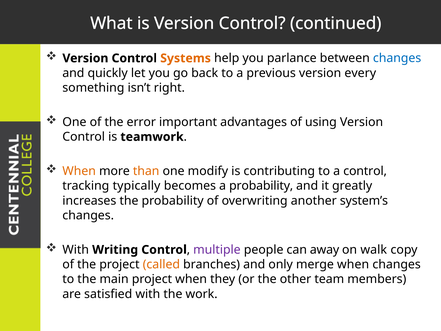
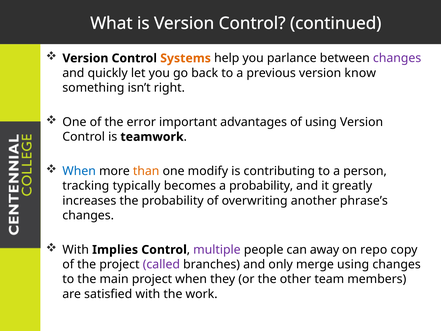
changes at (397, 58) colour: blue -> purple
every: every -> know
When at (79, 171) colour: orange -> blue
a control: control -> person
system’s: system’s -> phrase’s
Writing: Writing -> Implies
walk: walk -> repo
called colour: orange -> purple
merge when: when -> using
